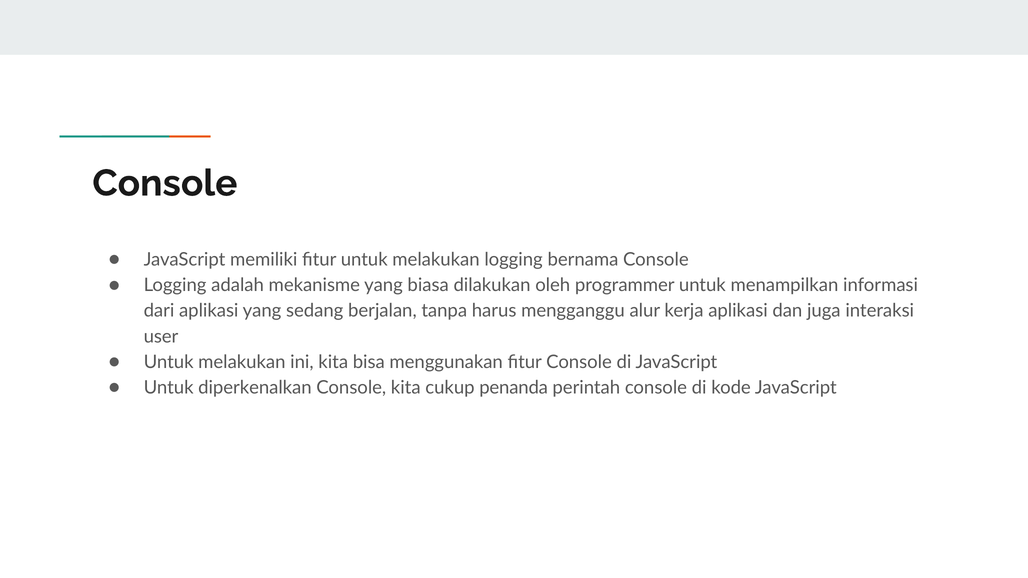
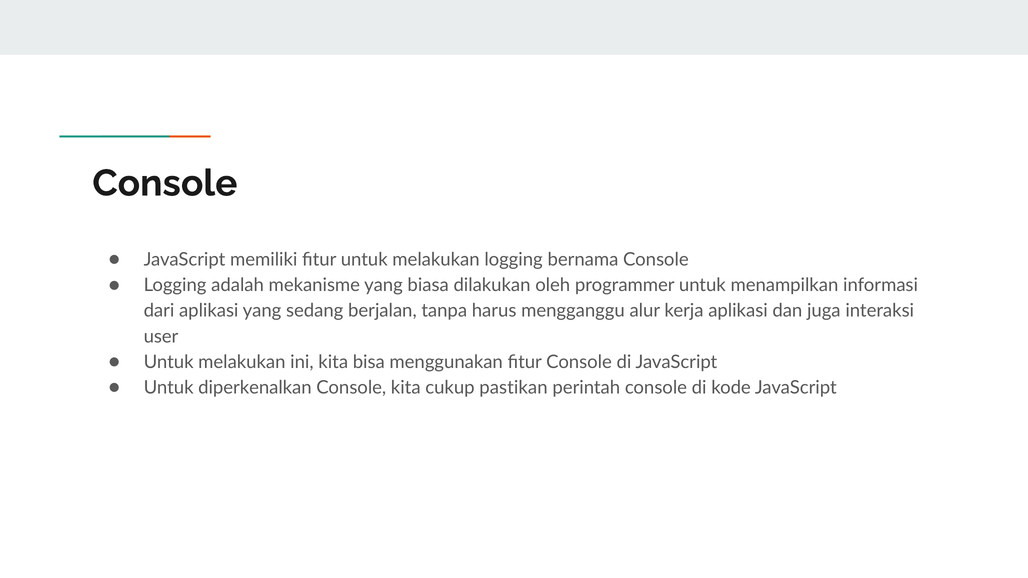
penanda: penanda -> pastikan
